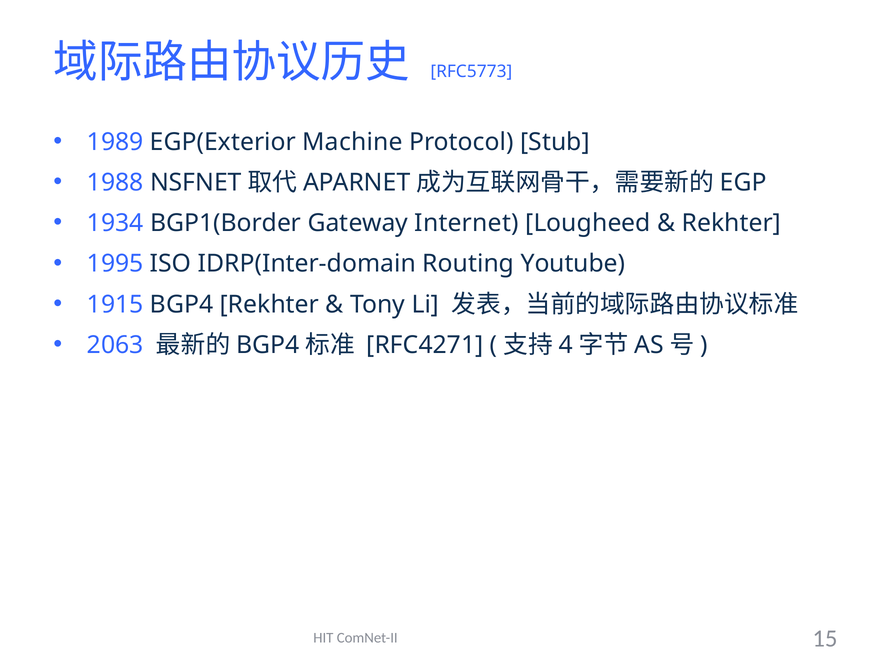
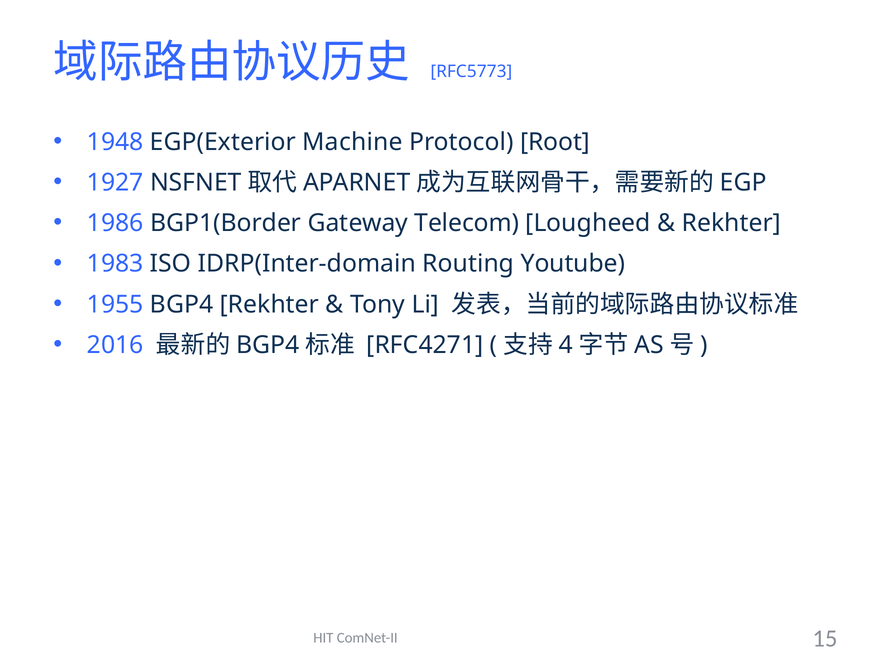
1989: 1989 -> 1948
Stub: Stub -> Root
1988: 1988 -> 1927
1934: 1934 -> 1986
Internet: Internet -> Telecom
1995: 1995 -> 1983
1915: 1915 -> 1955
2063: 2063 -> 2016
